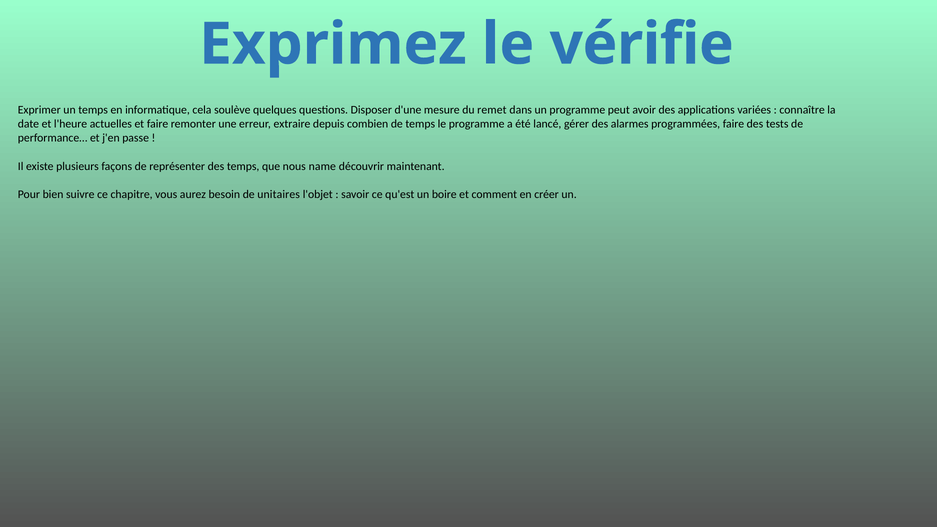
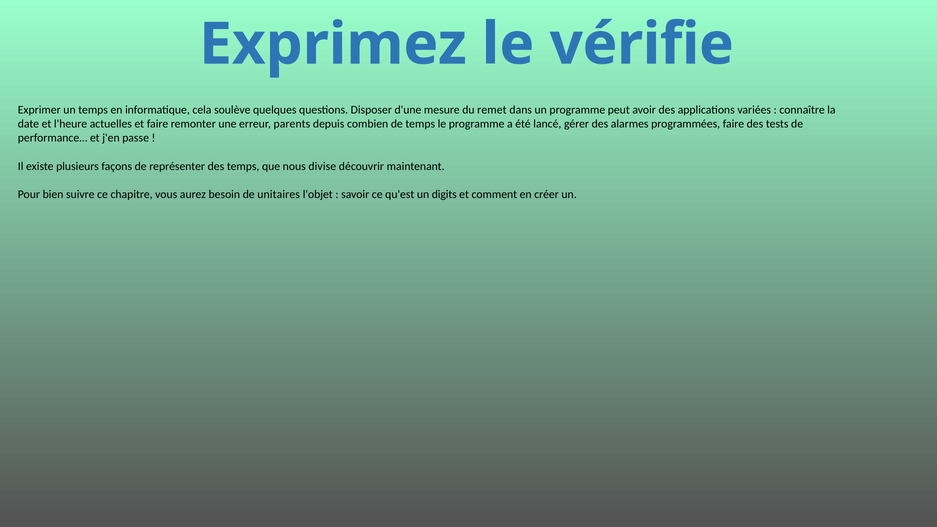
extraire: extraire -> parents
name: name -> divise
boire: boire -> digits
